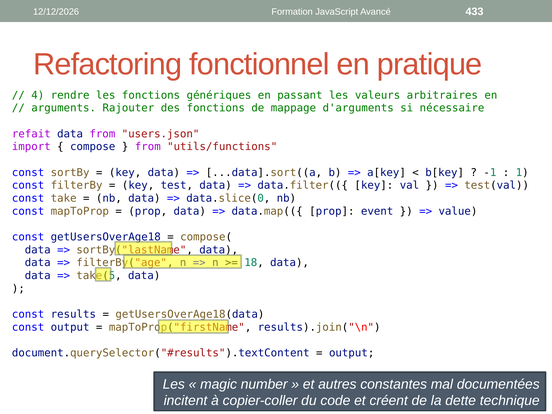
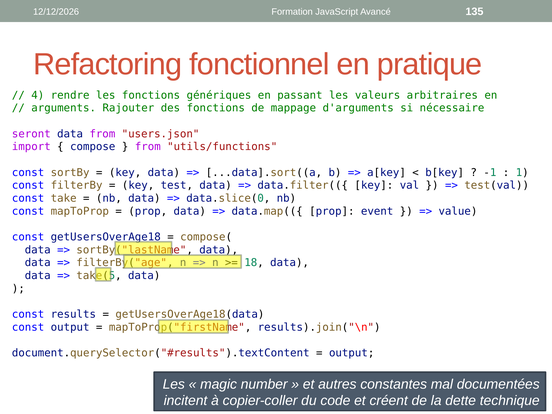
433: 433 -> 135
refait: refait -> seront
